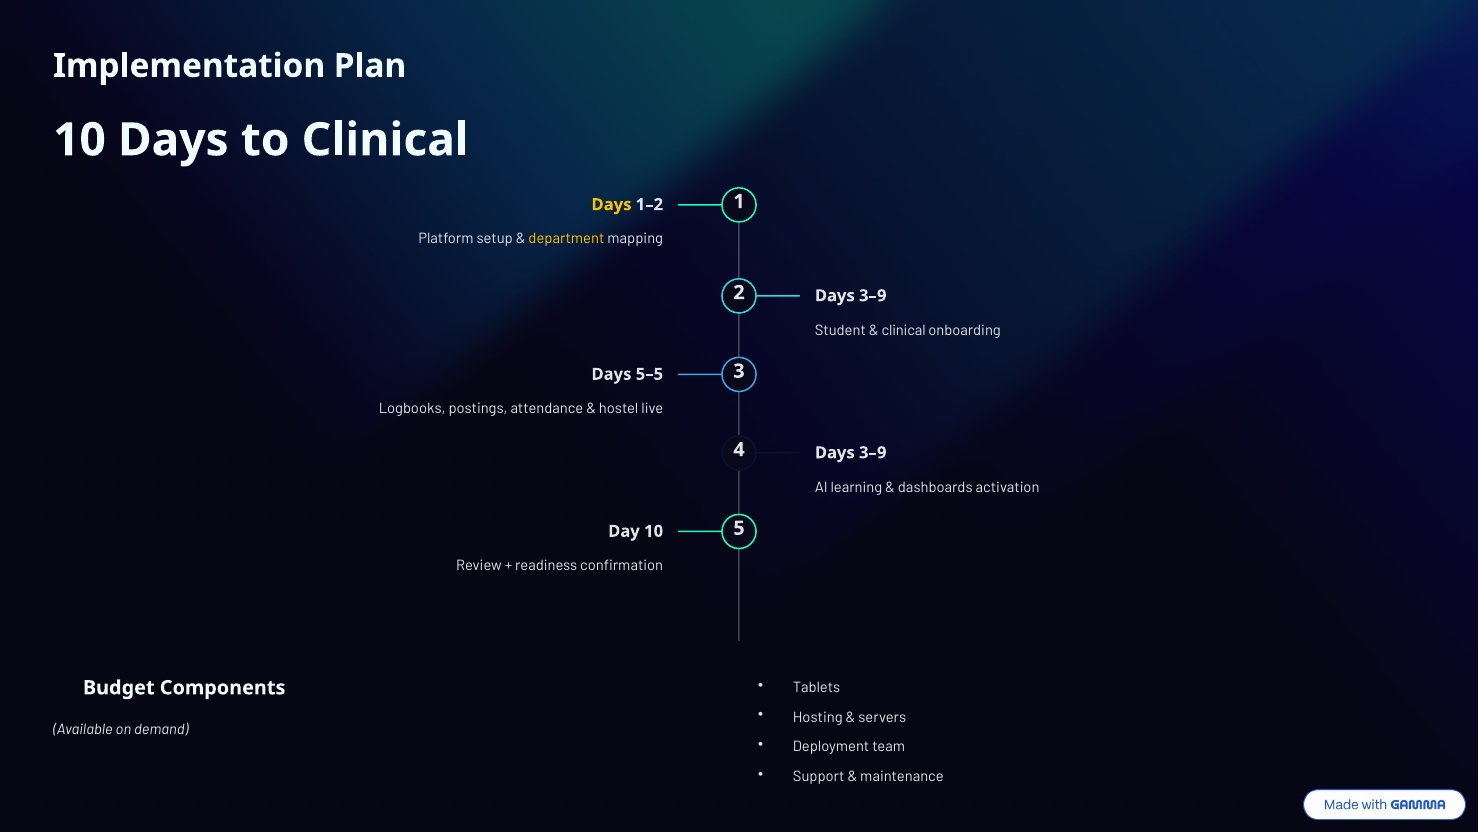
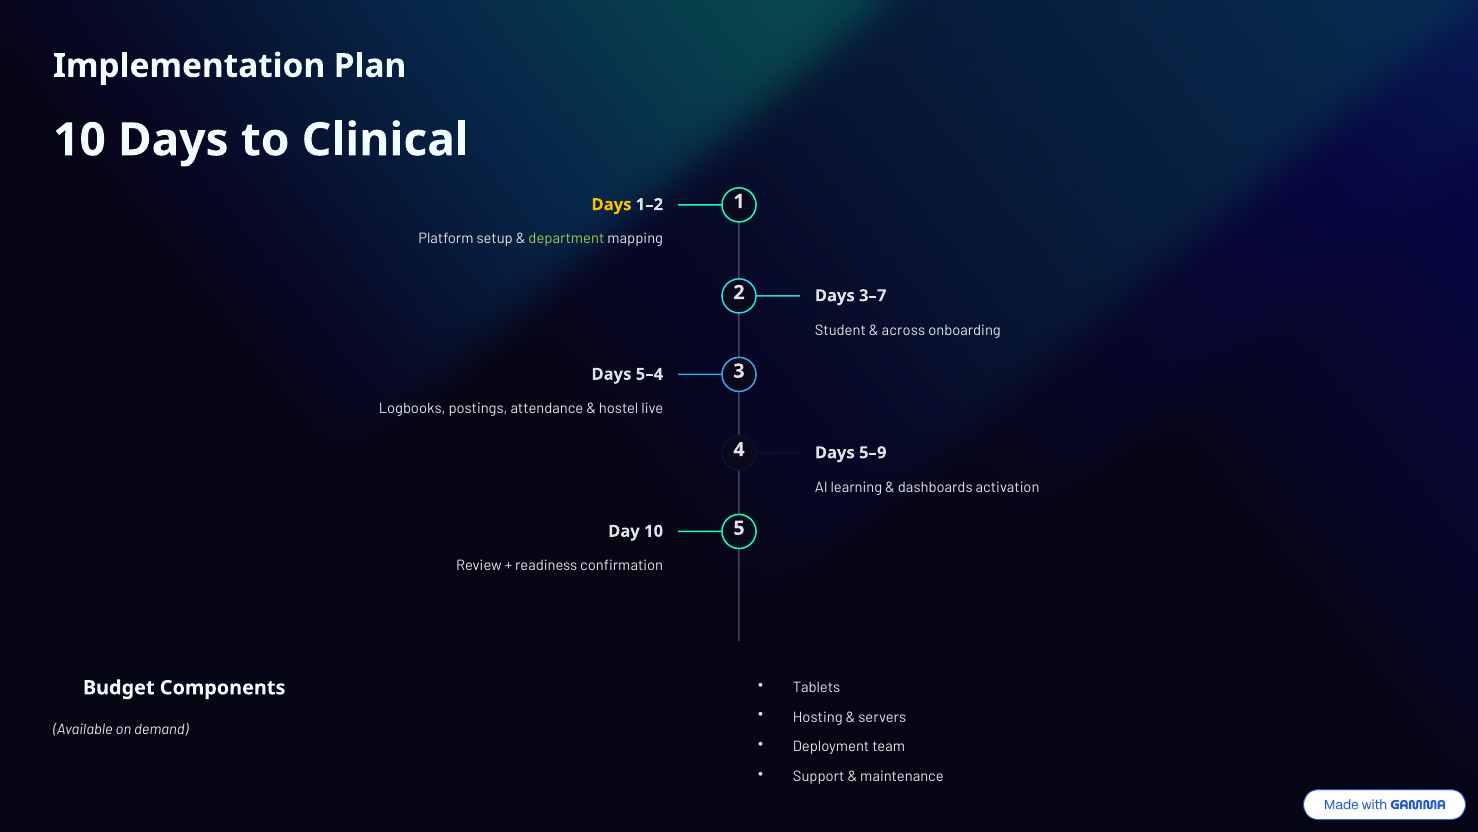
department colour: yellow -> light green
2 Days 3–9: 3–9 -> 3–7
clinical at (904, 330): clinical -> across
5–5: 5–5 -> 5–4
4 Days 3–9: 3–9 -> 5–9
